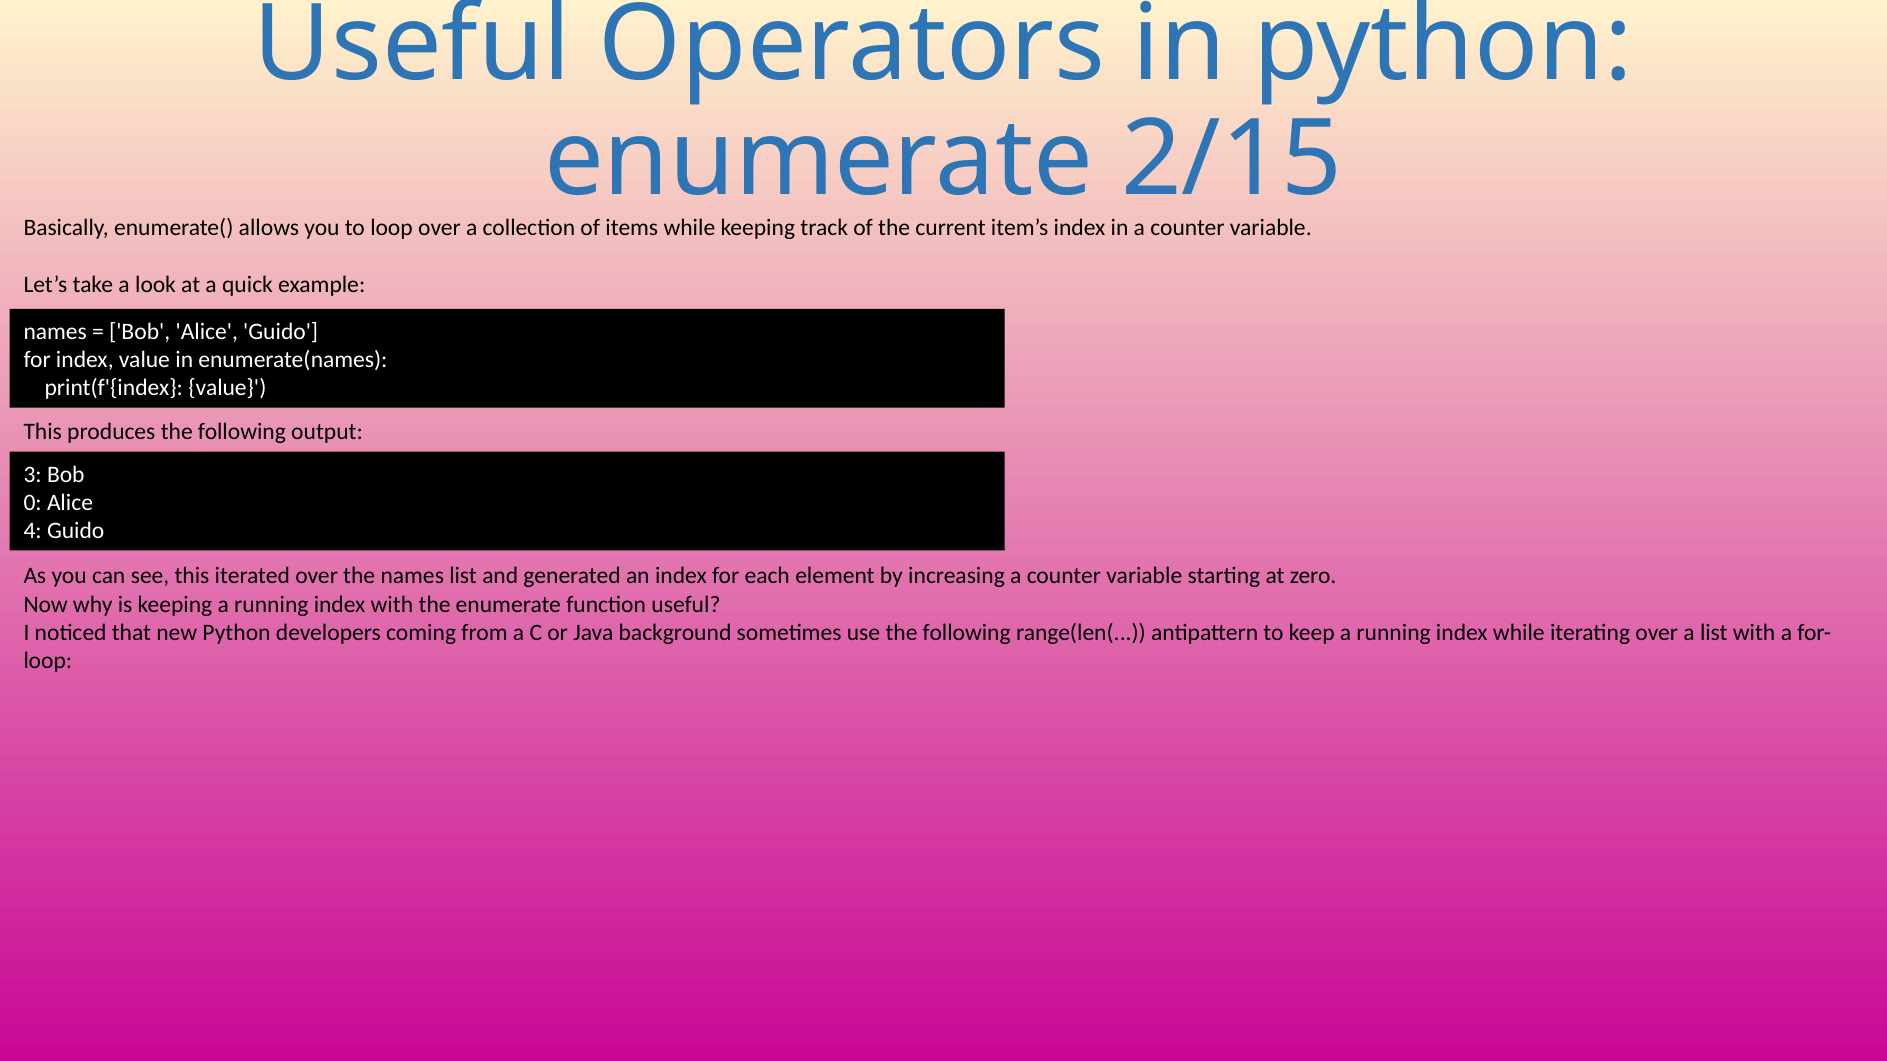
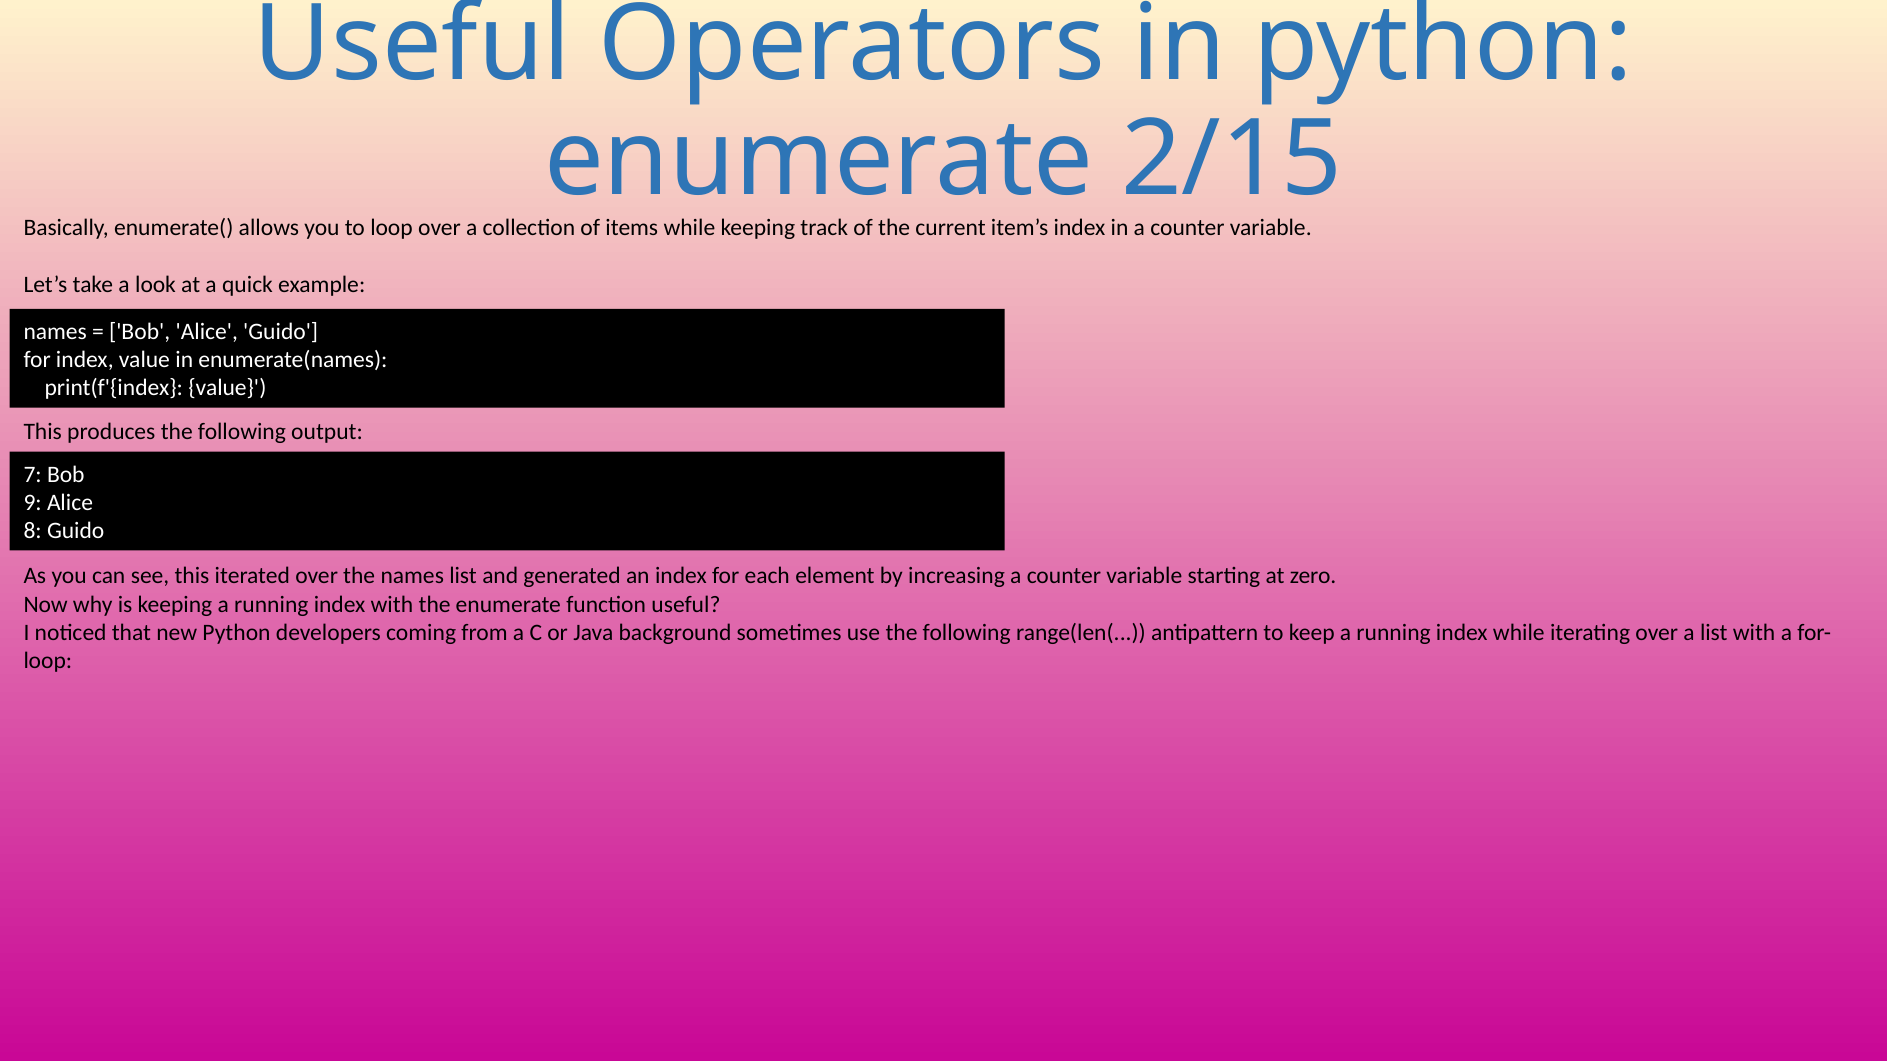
3: 3 -> 7
0: 0 -> 9
4: 4 -> 8
